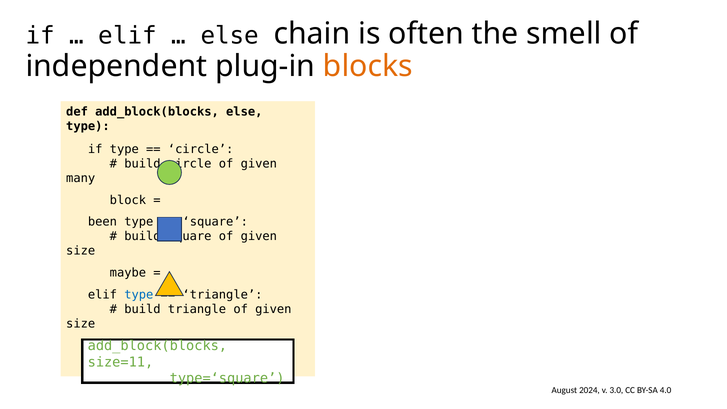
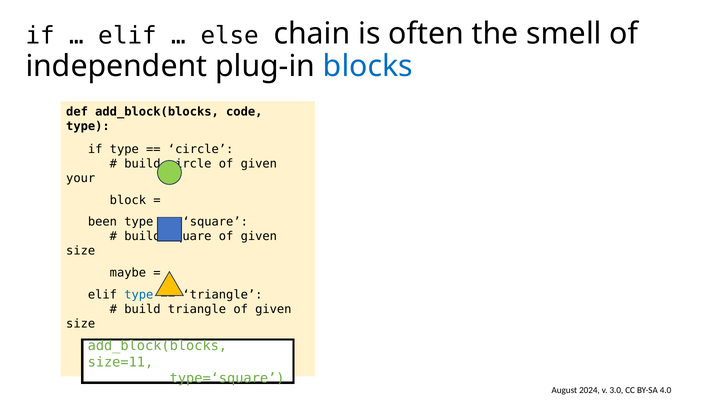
blocks colour: orange -> blue
add_block(blocks else: else -> code
many: many -> your
